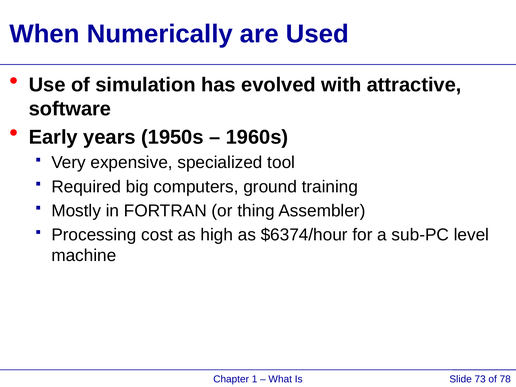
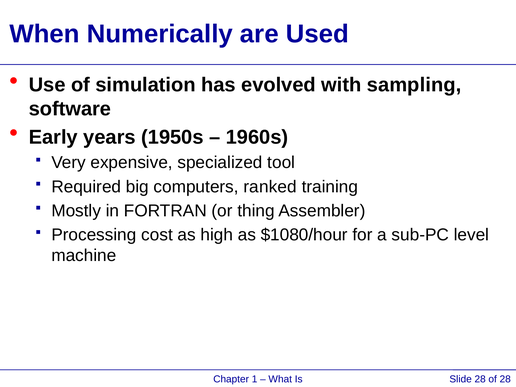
attractive: attractive -> sampling
ground: ground -> ranked
$6374/hour: $6374/hour -> $1080/hour
Slide 73: 73 -> 28
of 78: 78 -> 28
